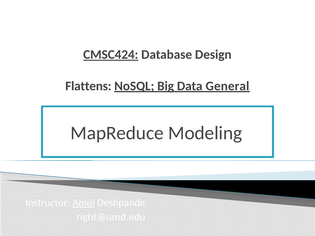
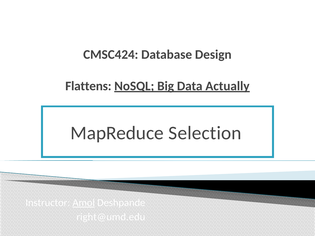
CMSC424 underline: present -> none
General: General -> Actually
Modeling: Modeling -> Selection
